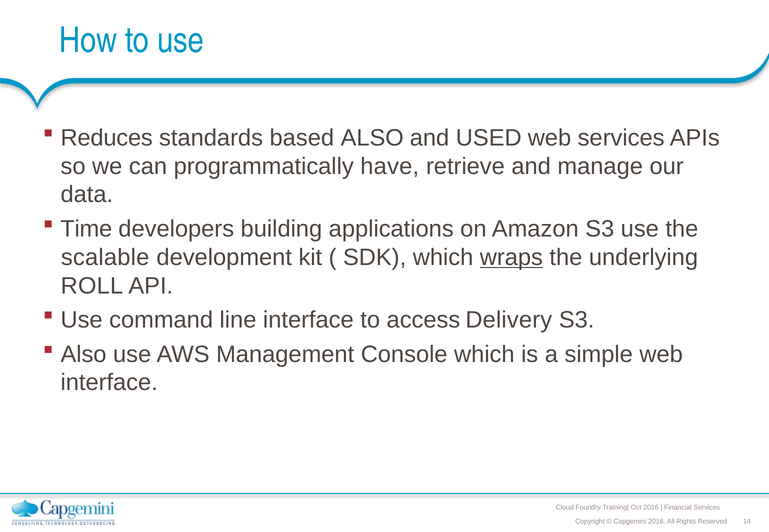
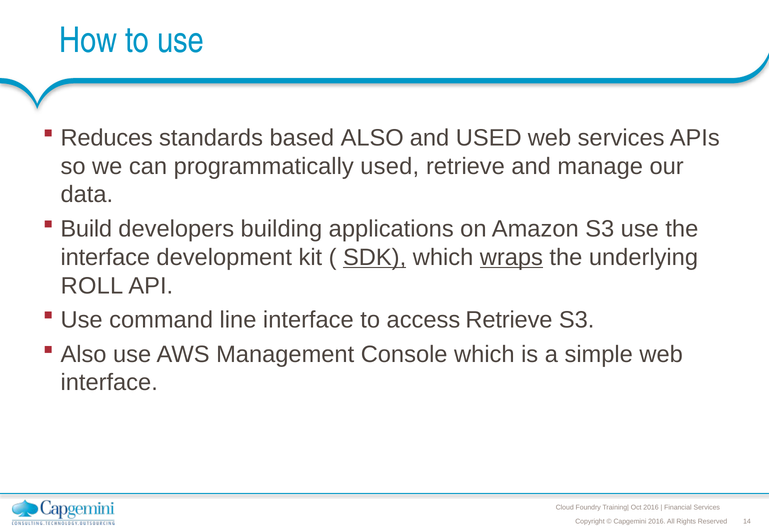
programmatically have: have -> used
Time: Time -> Build
scalable at (105, 258): scalable -> interface
SDK underline: none -> present
access Delivery: Delivery -> Retrieve
